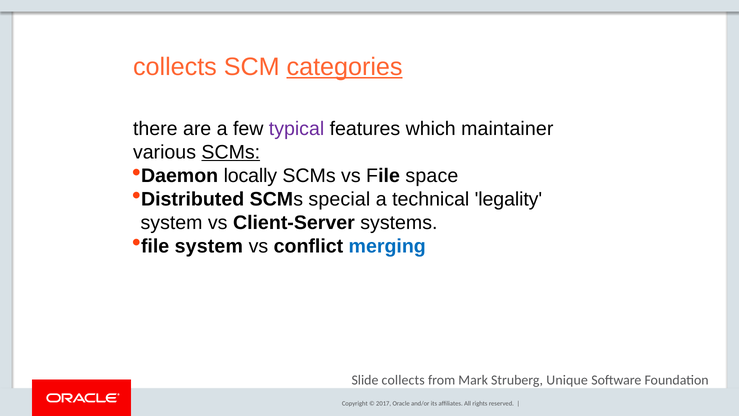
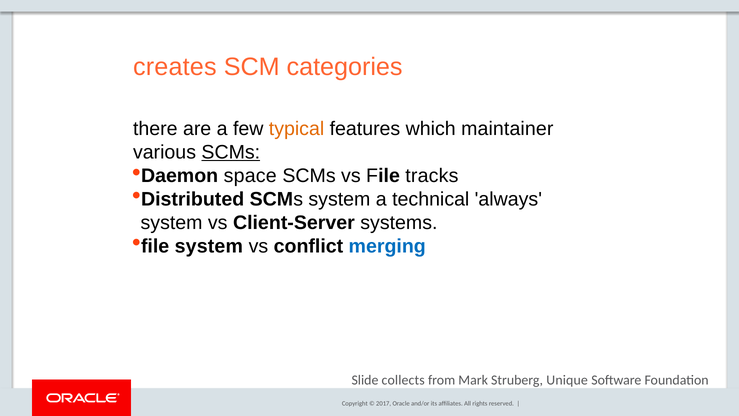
collects at (175, 67): collects -> creates
categories underline: present -> none
typical colour: purple -> orange
locally: locally -> space
space: space -> tracks
SCMs special: special -> system
legality: legality -> always
